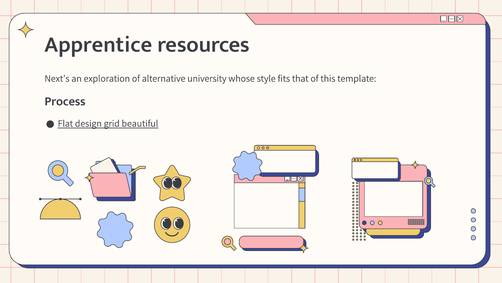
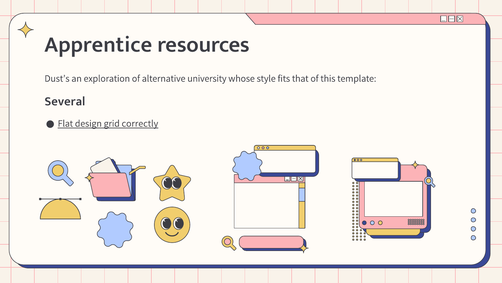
Next’s: Next’s -> Dust’s
Process: Process -> Several
beautiful: beautiful -> correctly
